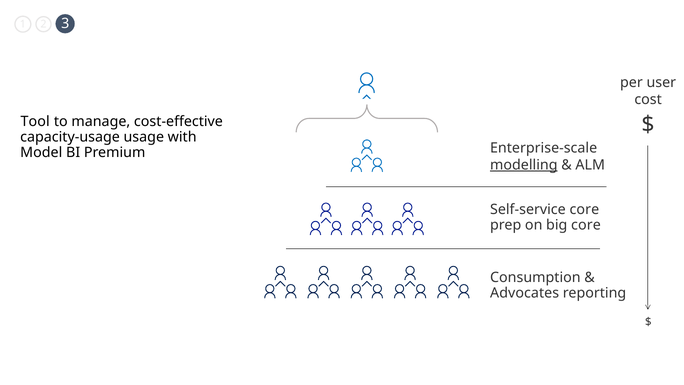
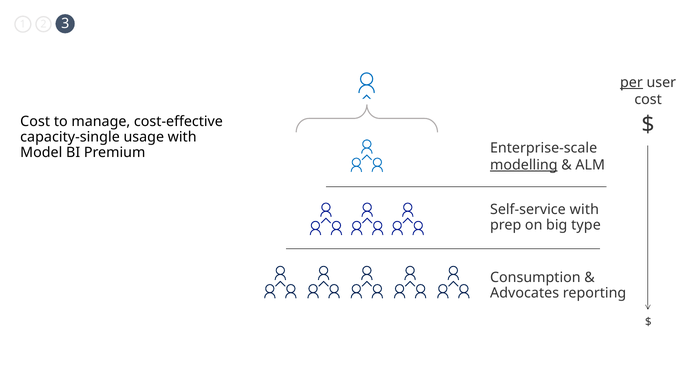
per underline: none -> present
Tool at (35, 122): Tool -> Cost
capacity-usage: capacity-usage -> capacity-single
Self-service core: core -> with
big core: core -> type
